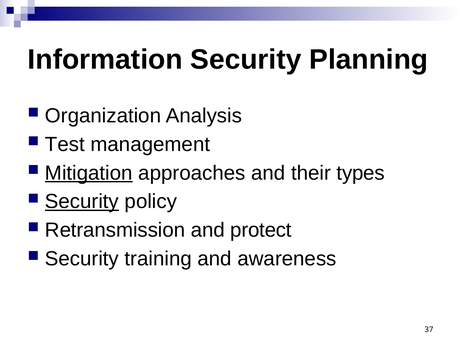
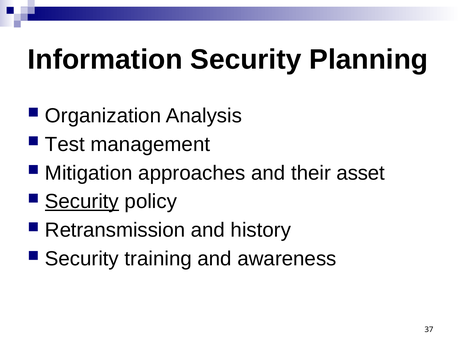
Mitigation underline: present -> none
types: types -> asset
protect: protect -> history
